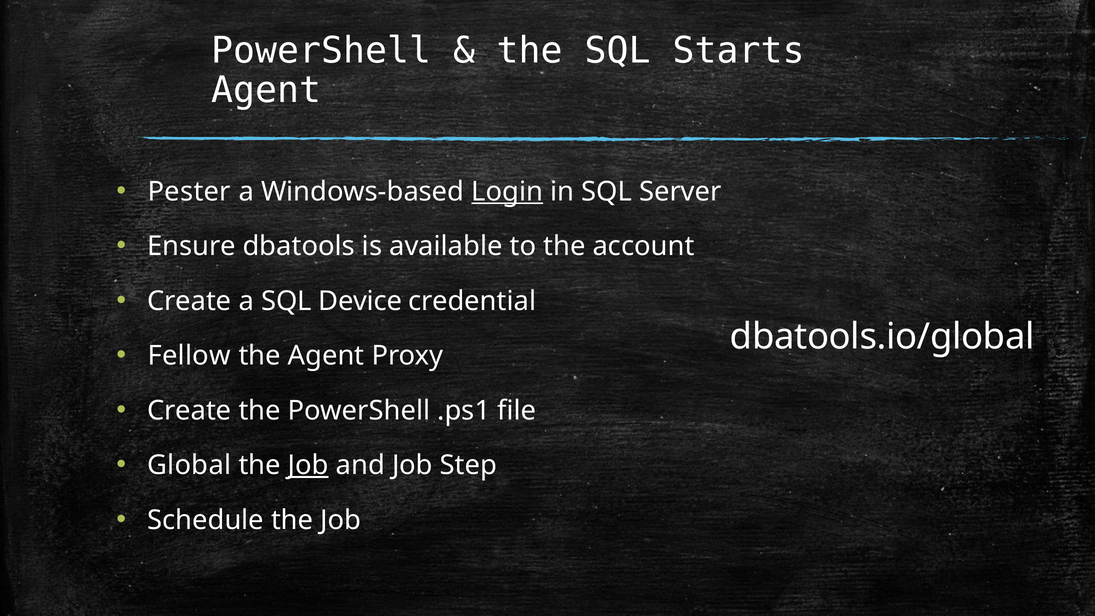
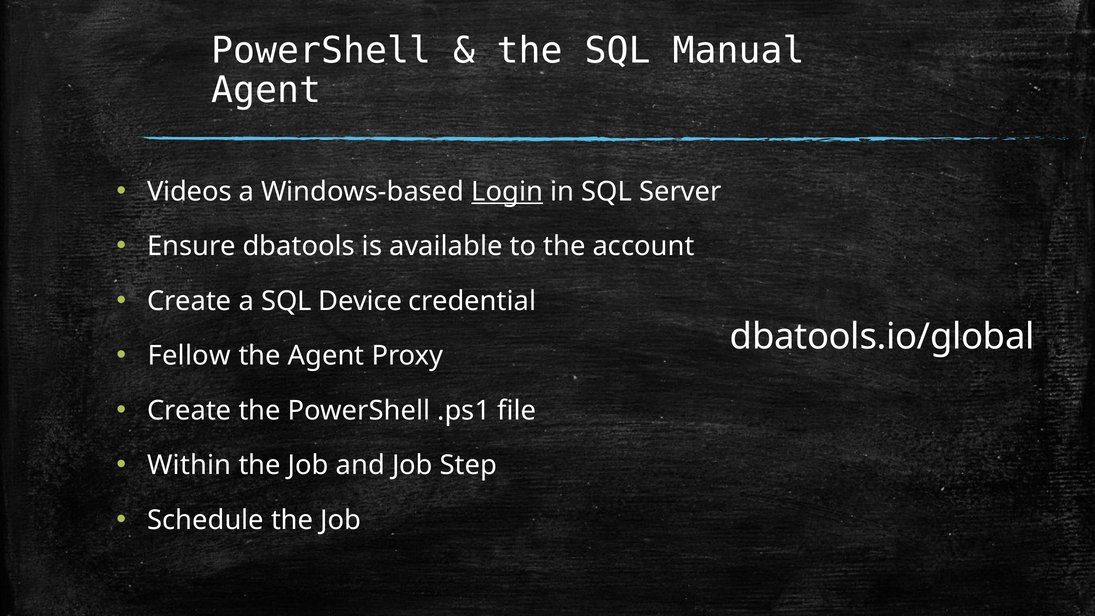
Starts: Starts -> Manual
Pester: Pester -> Videos
Global: Global -> Within
Job at (308, 465) underline: present -> none
